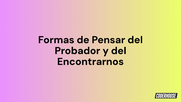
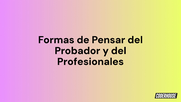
Encontrarnos: Encontrarnos -> Profesionales
